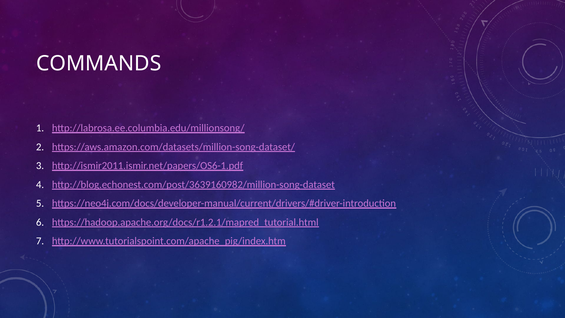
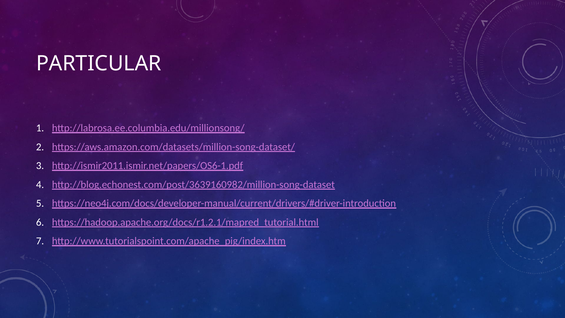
COMMANDS: COMMANDS -> PARTICULAR
